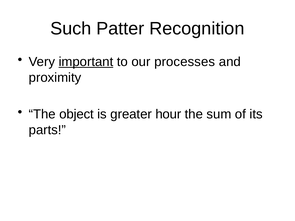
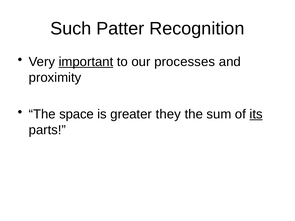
object: object -> space
hour: hour -> they
its underline: none -> present
